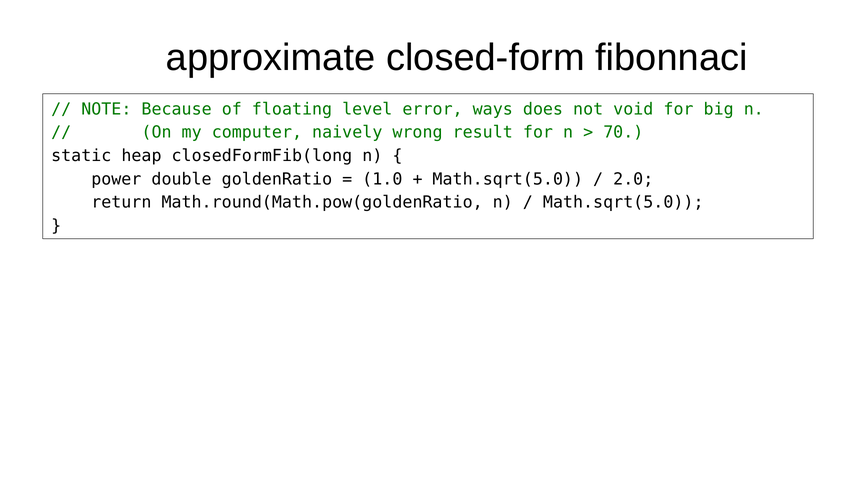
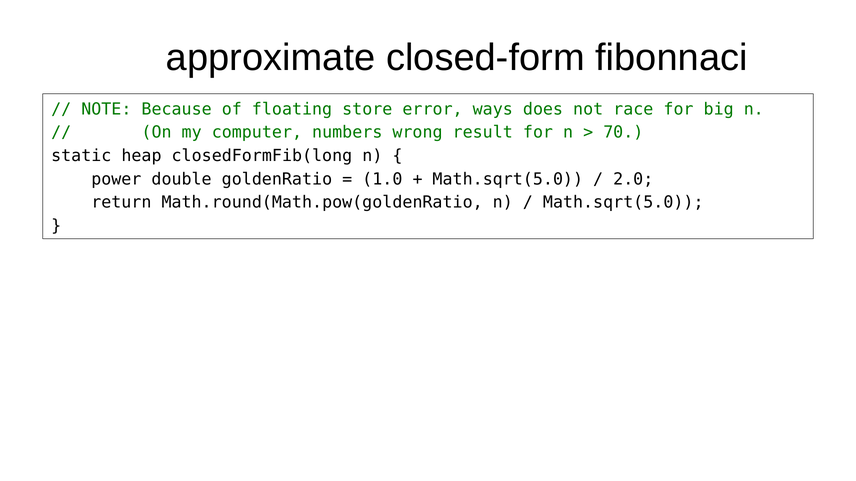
level: level -> store
void: void -> race
naively: naively -> numbers
